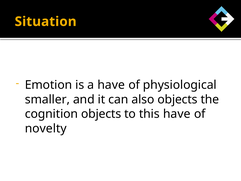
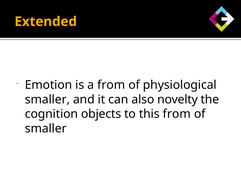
Situation: Situation -> Extended
a have: have -> from
also objects: objects -> novelty
this have: have -> from
novelty at (46, 128): novelty -> smaller
